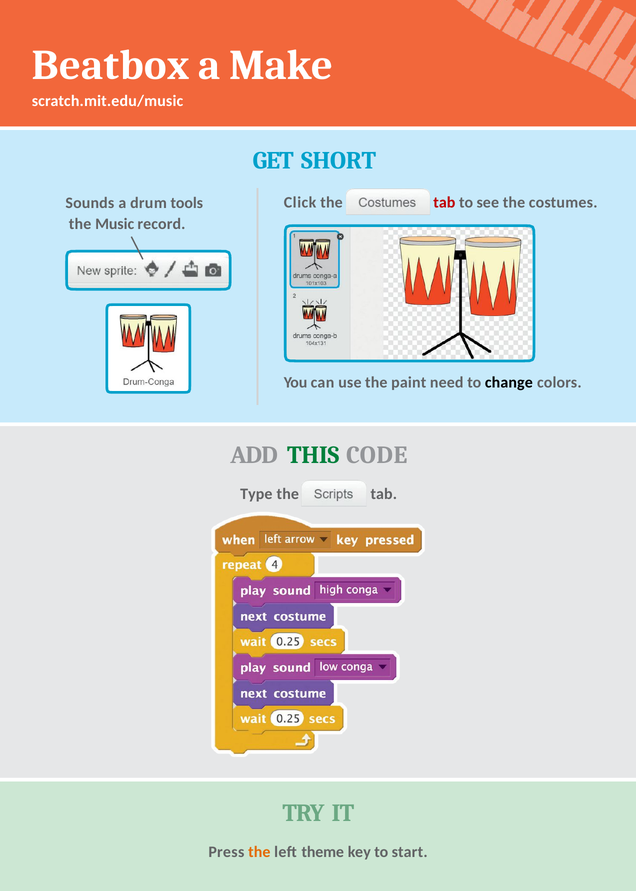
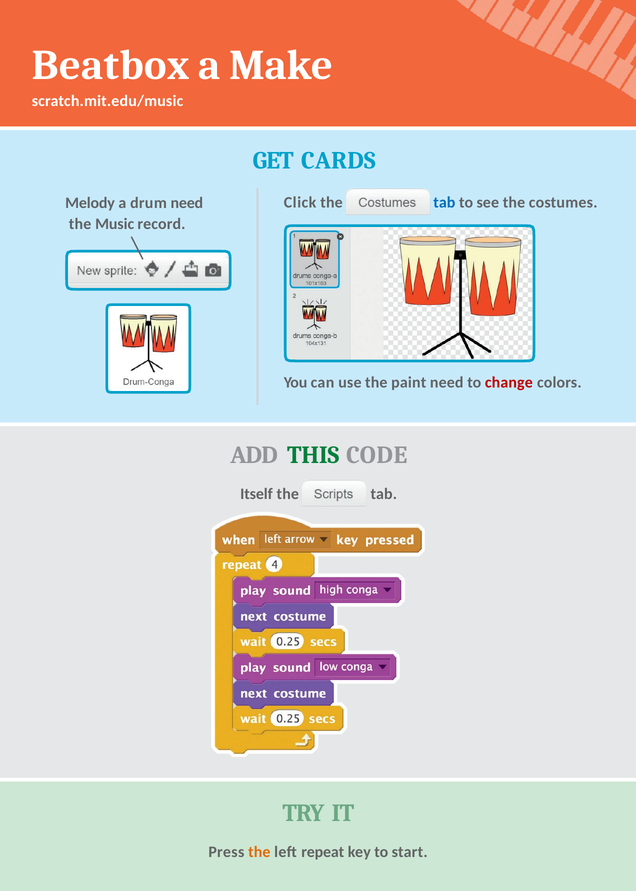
SHORT: SHORT -> CARDS
tab at (444, 202) colour: red -> blue
Sounds: Sounds -> Melody
drum tools: tools -> need
change colour: black -> red
Type: Type -> Itself
theme: theme -> repeat
